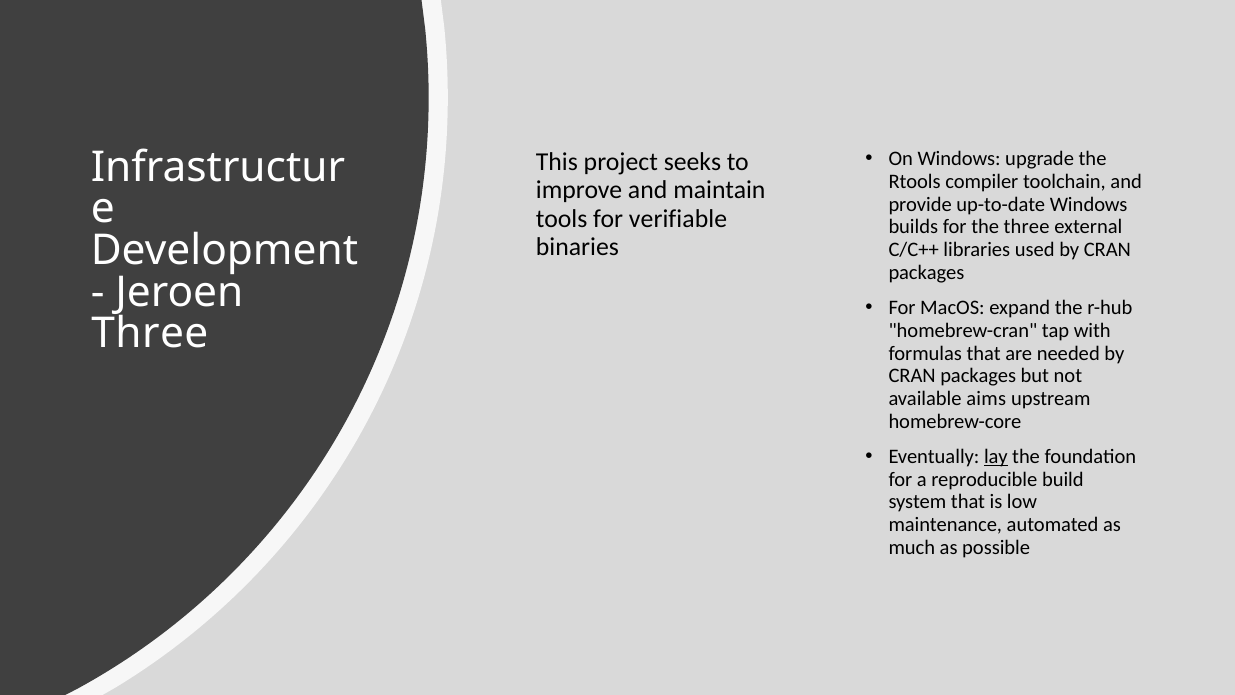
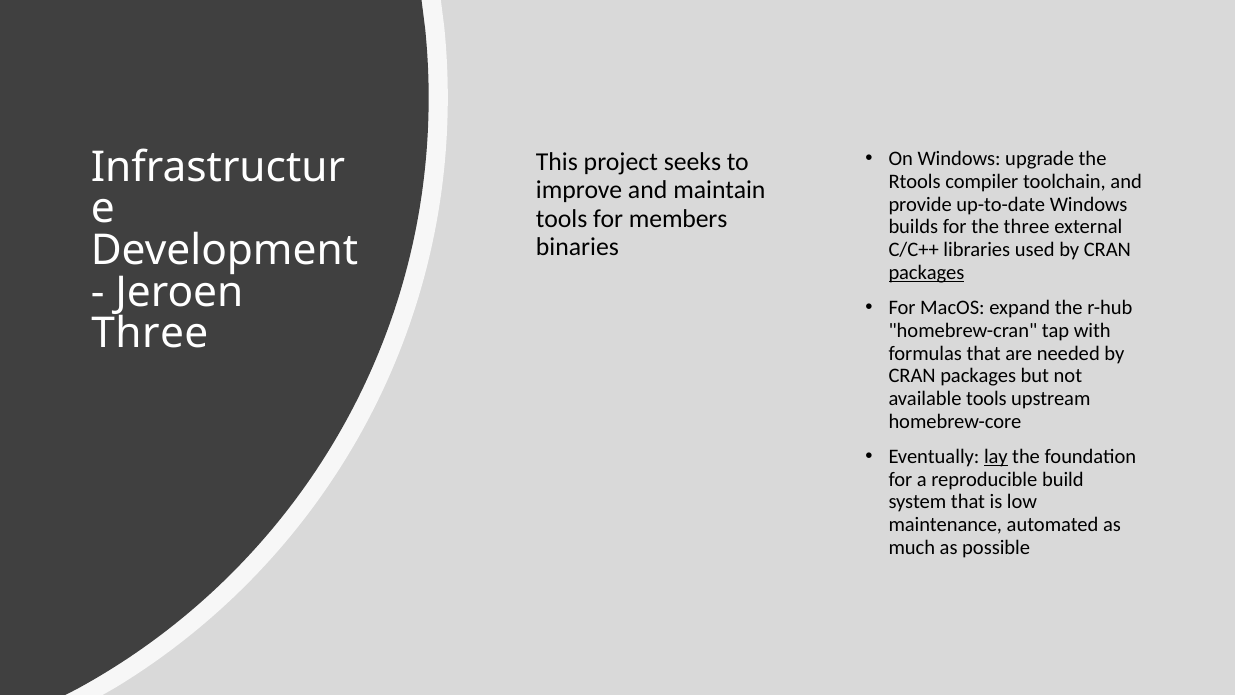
verifiable: verifiable -> members
packages at (926, 272) underline: none -> present
available aims: aims -> tools
